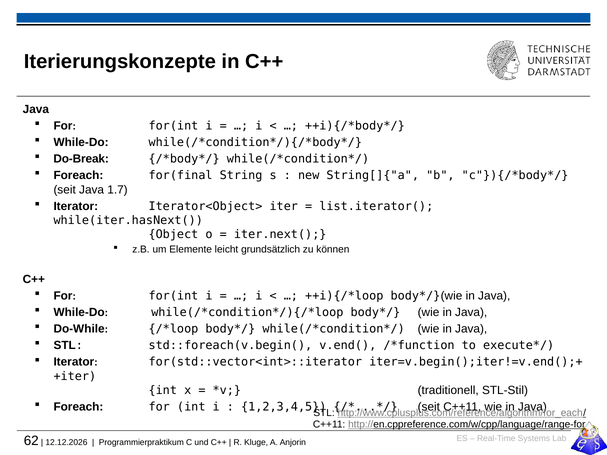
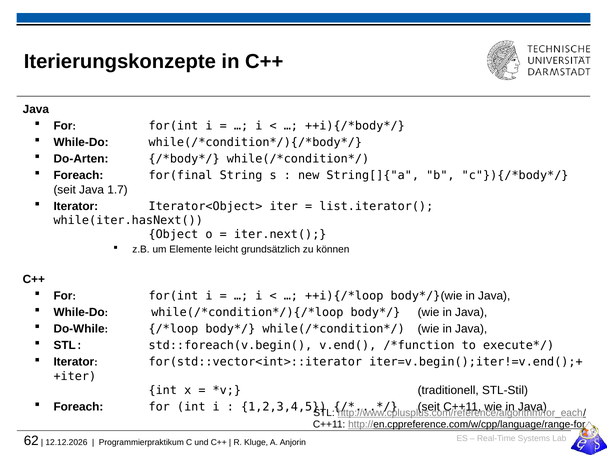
Do-Break: Do-Break -> Do-Arten
